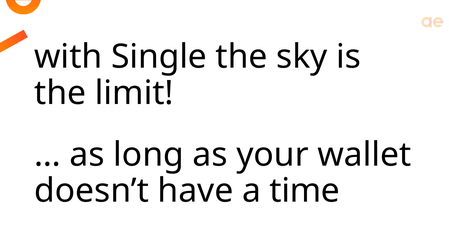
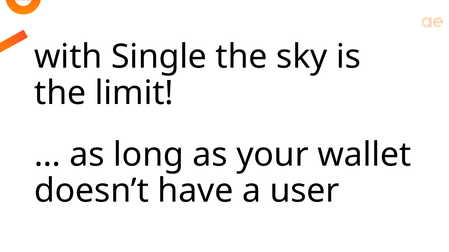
time: time -> user
